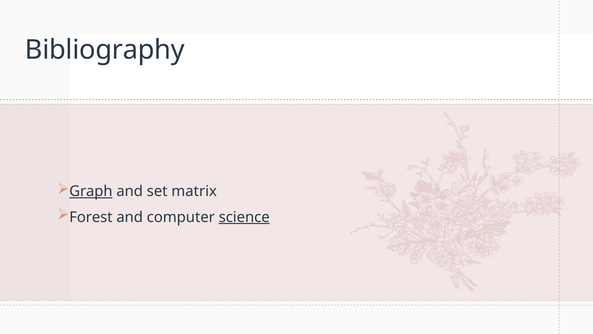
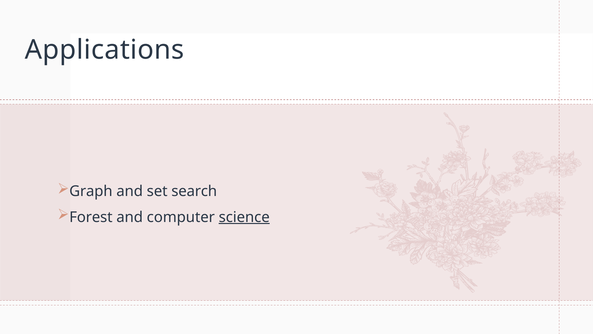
Bibliography: Bibliography -> Applications
Graph underline: present -> none
matrix: matrix -> search
